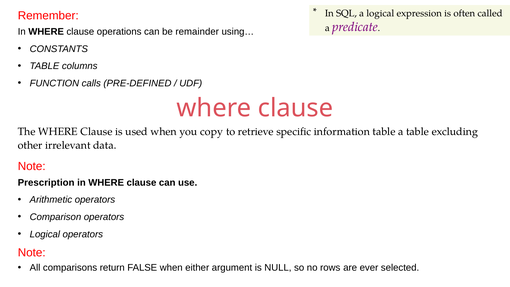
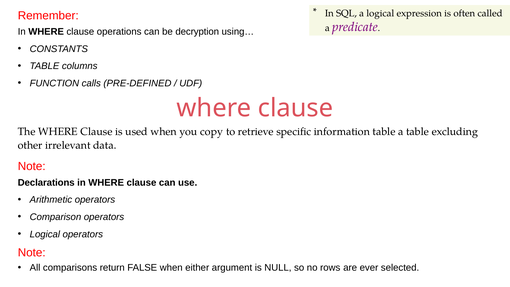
remainder: remainder -> decryption
Prescription: Prescription -> Declarations
